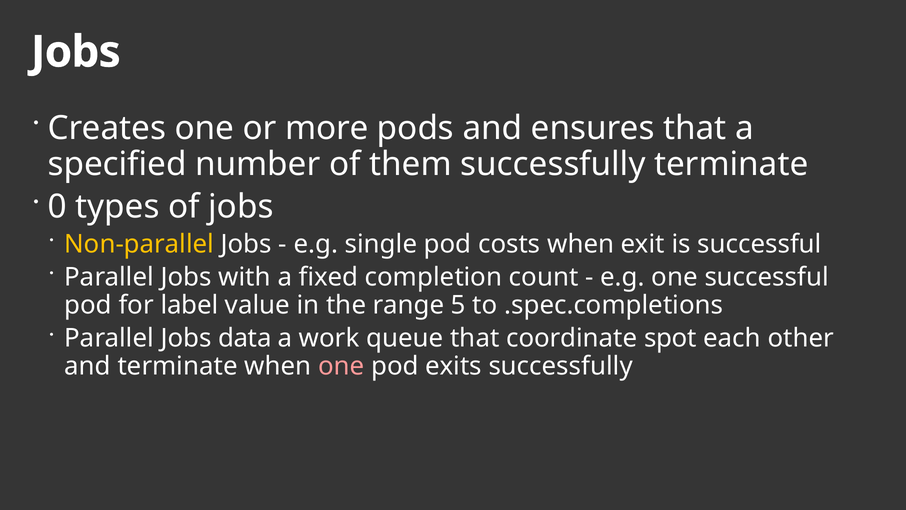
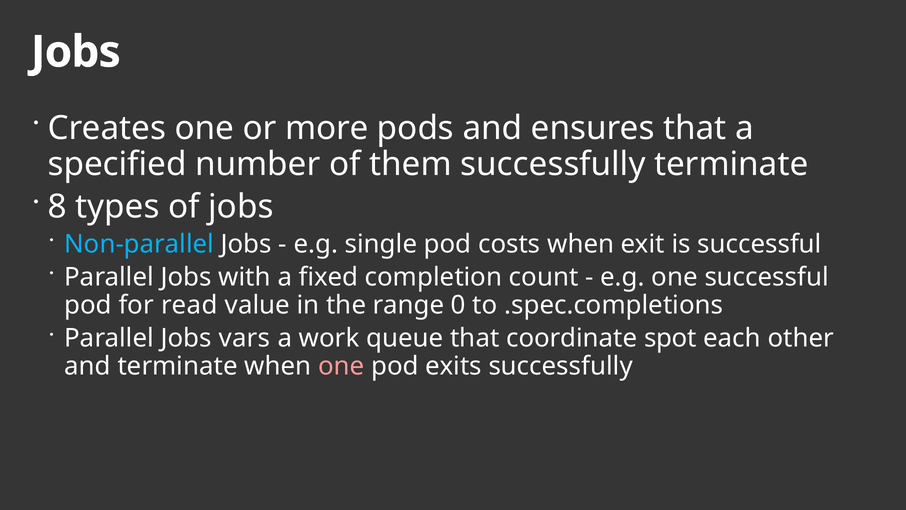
0: 0 -> 8
Non-parallel colour: yellow -> light blue
label: label -> read
5: 5 -> 0
data: data -> vars
